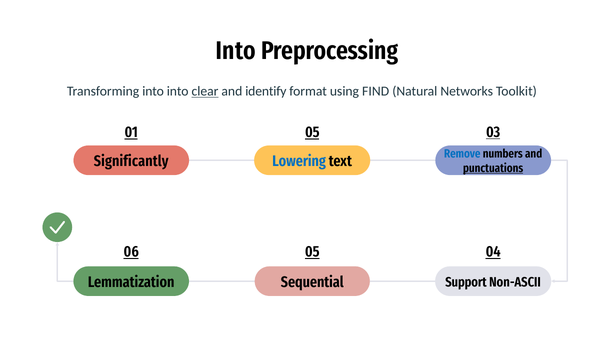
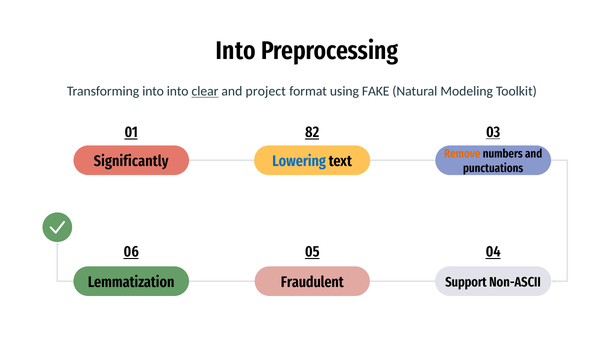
identify: identify -> project
FIND: FIND -> FAKE
Networks: Networks -> Modeling
01 05: 05 -> 82
Remove colour: blue -> orange
punctuations underline: present -> none
Sequential: Sequential -> Fraudulent
